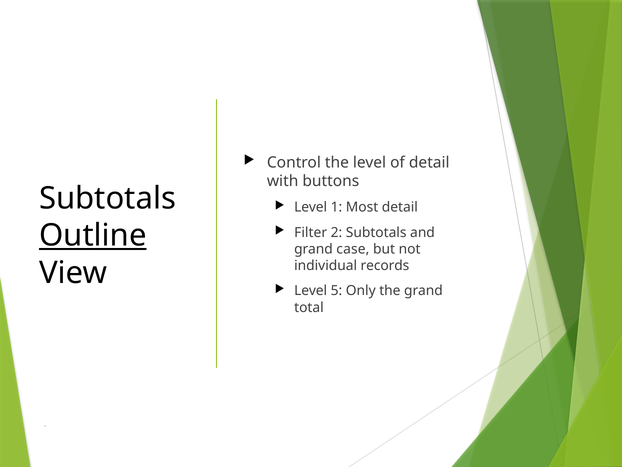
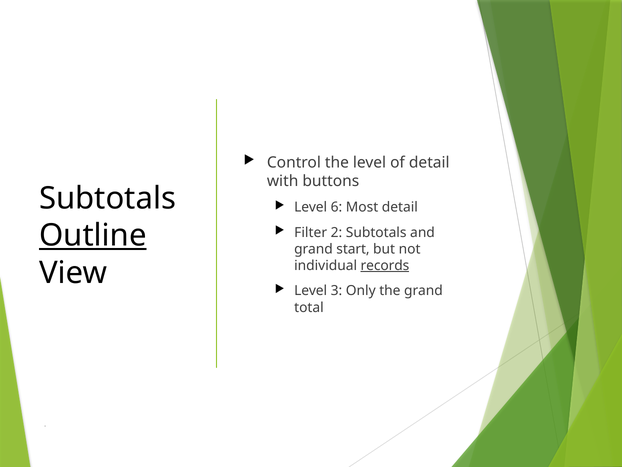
1: 1 -> 6
case: case -> start
records underline: none -> present
5: 5 -> 3
